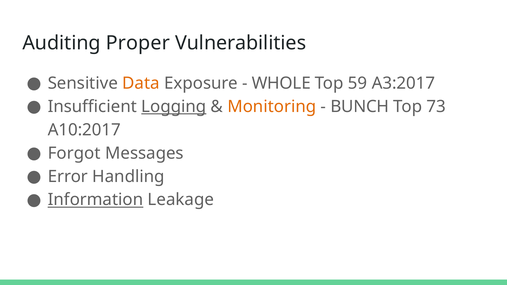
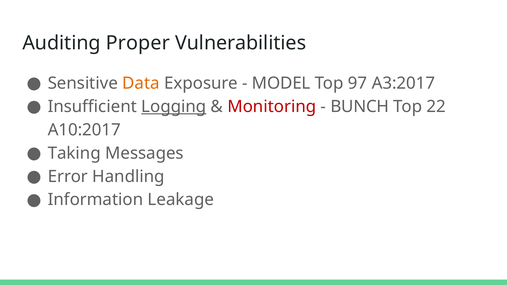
WHOLE: WHOLE -> MODEL
59: 59 -> 97
Monitoring colour: orange -> red
73: 73 -> 22
Forgot: Forgot -> Taking
Information underline: present -> none
